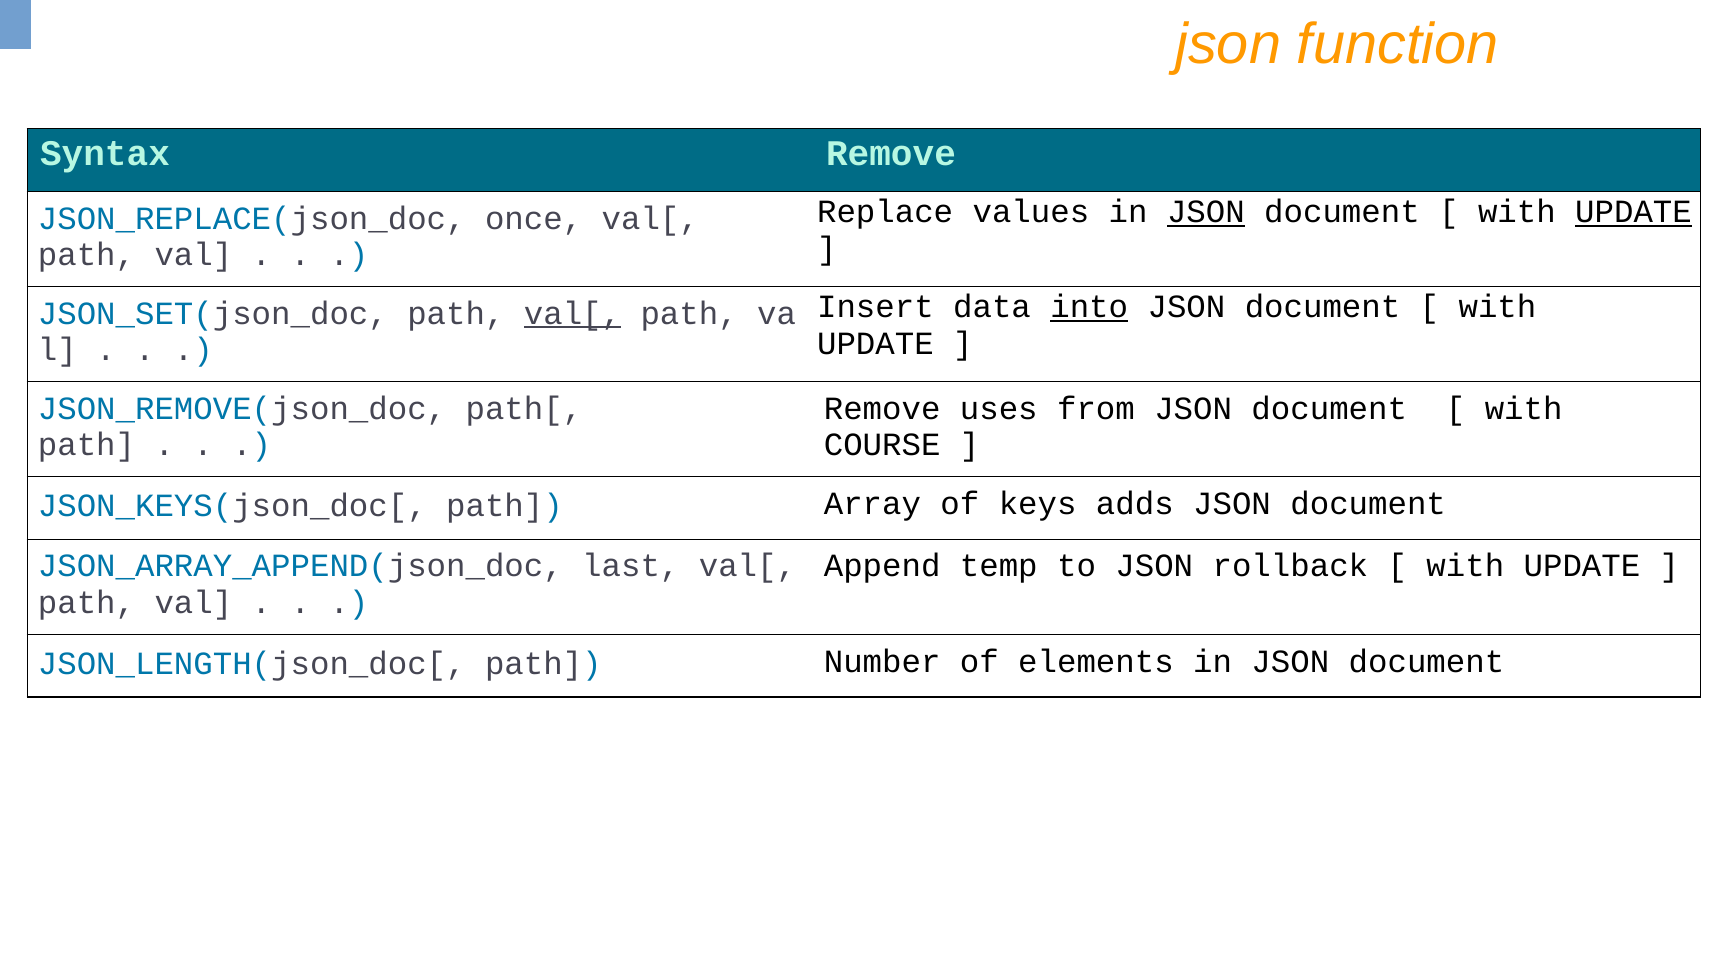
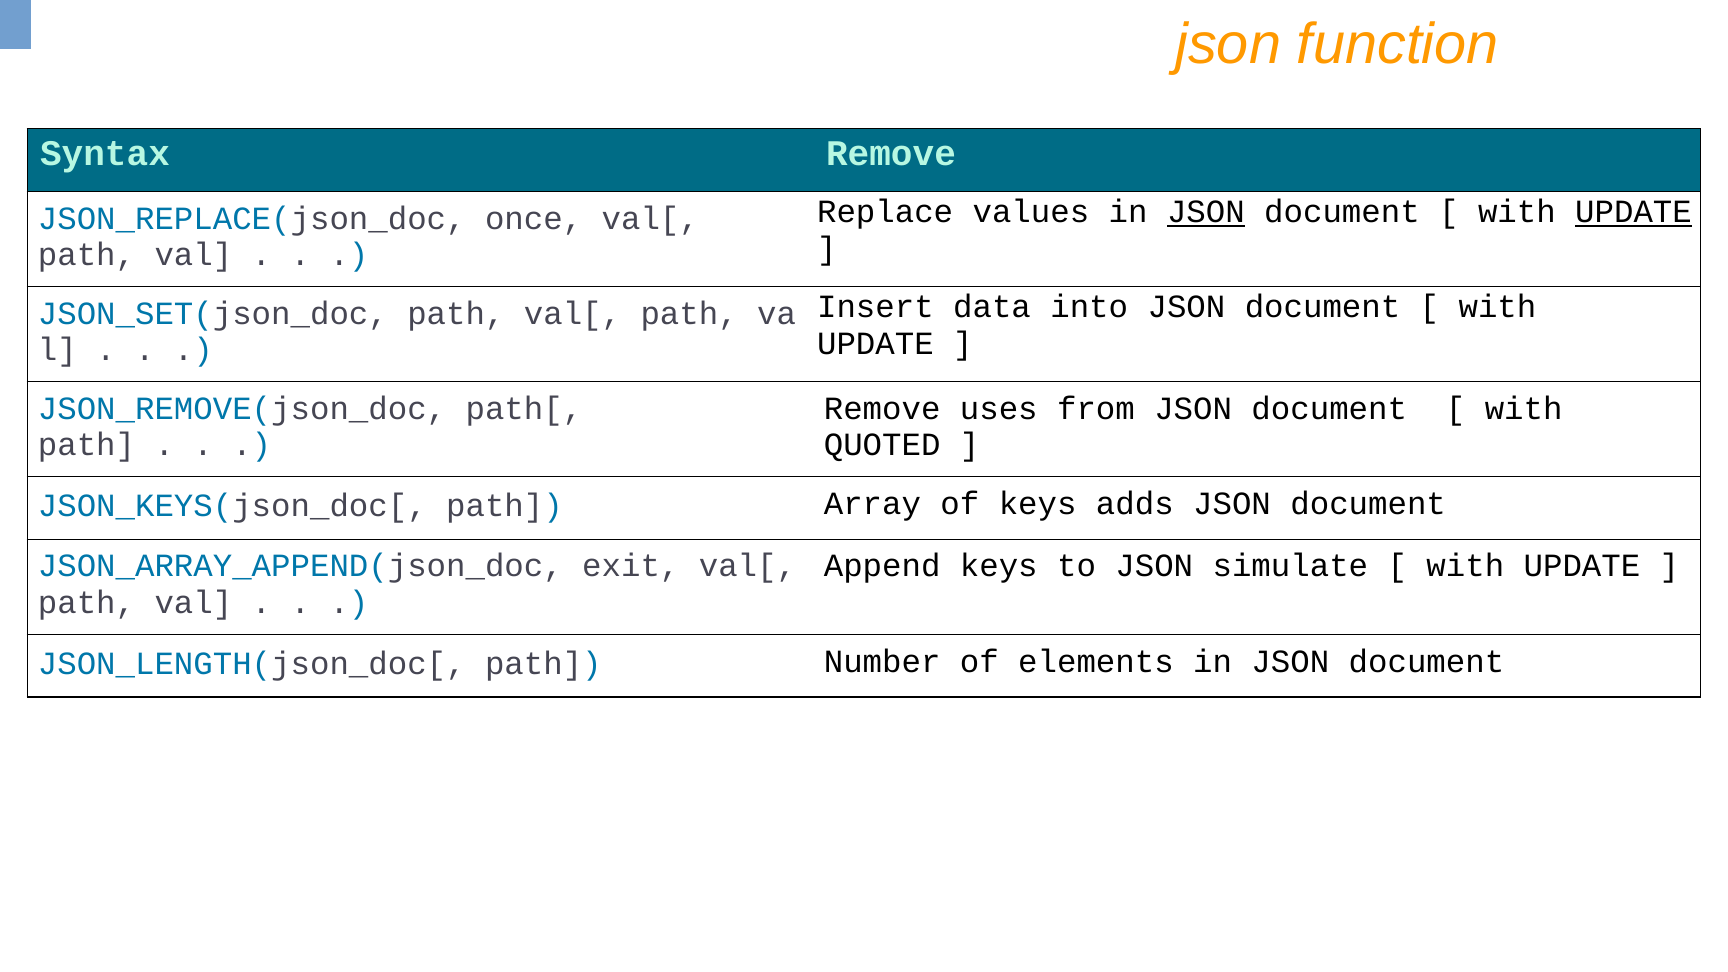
into underline: present -> none
val[ at (573, 314) underline: present -> none
COURSE: COURSE -> QUOTED
last: last -> exit
Append temp: temp -> keys
rollback: rollback -> simulate
